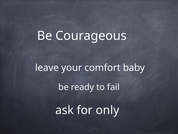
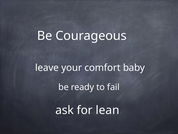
only: only -> lean
